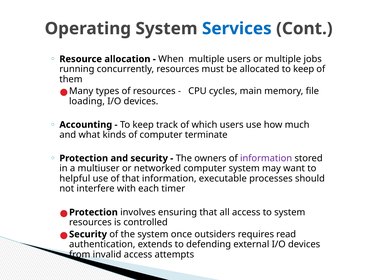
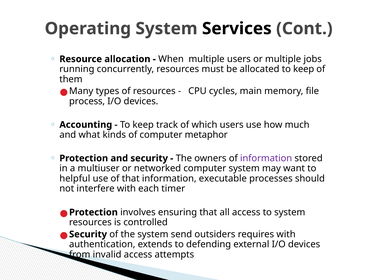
Services colour: blue -> black
loading: loading -> process
terminate: terminate -> metaphor
once: once -> send
requires read: read -> with
